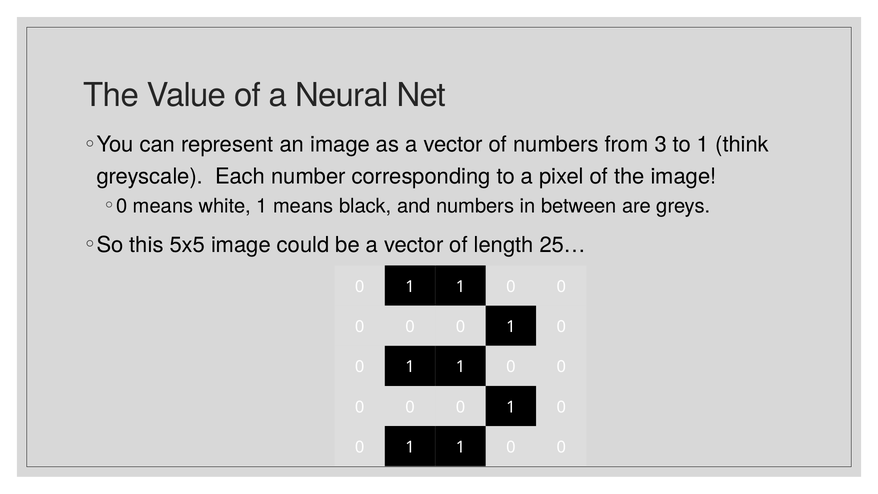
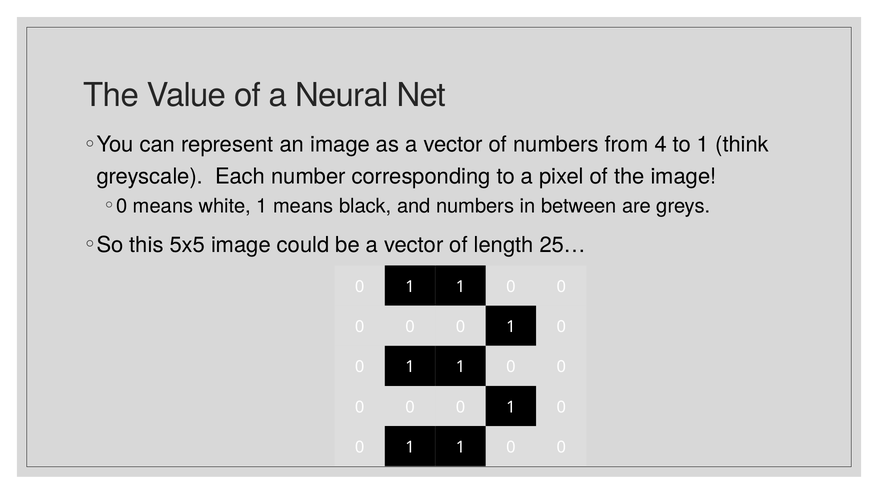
3: 3 -> 4
